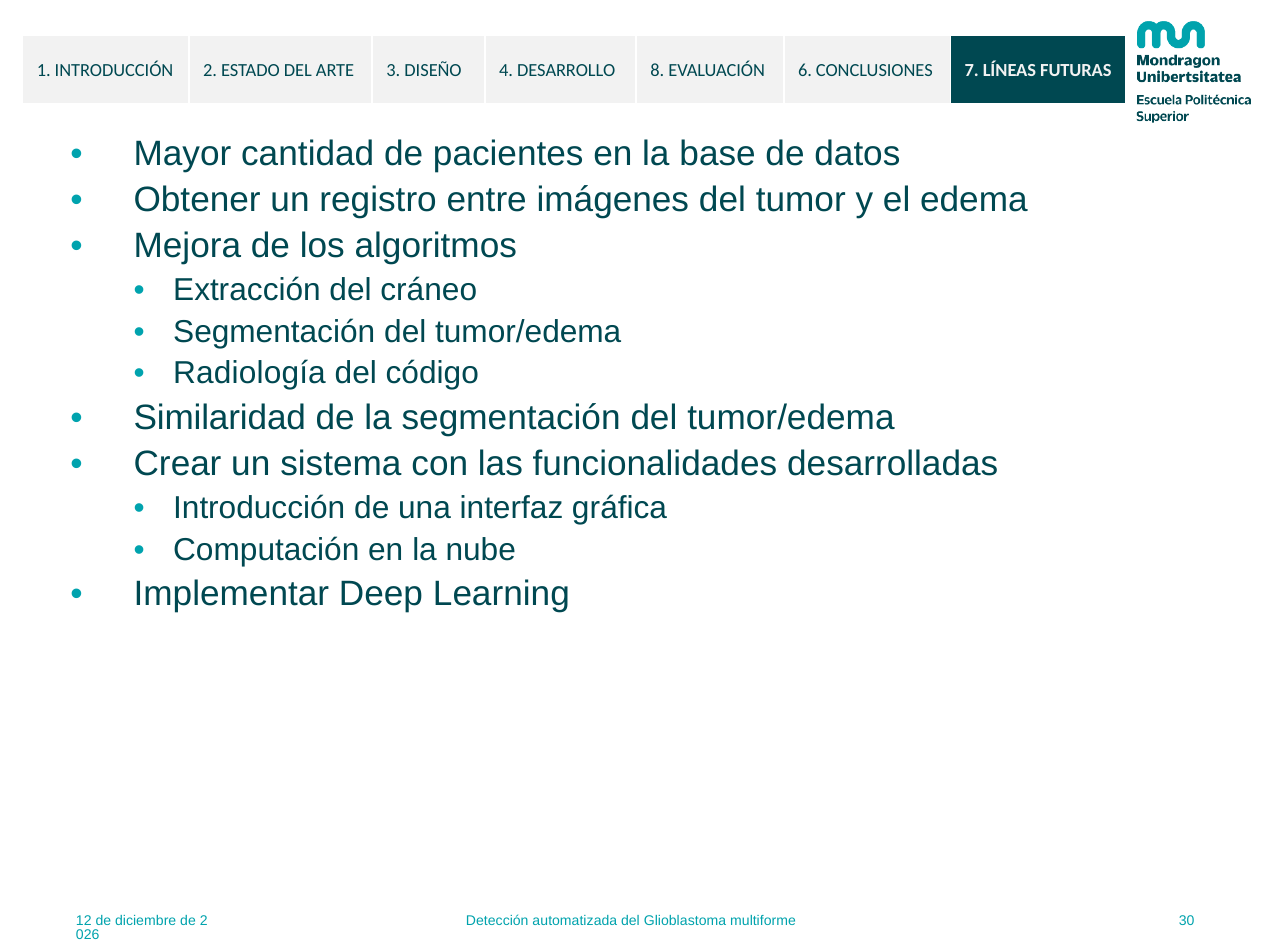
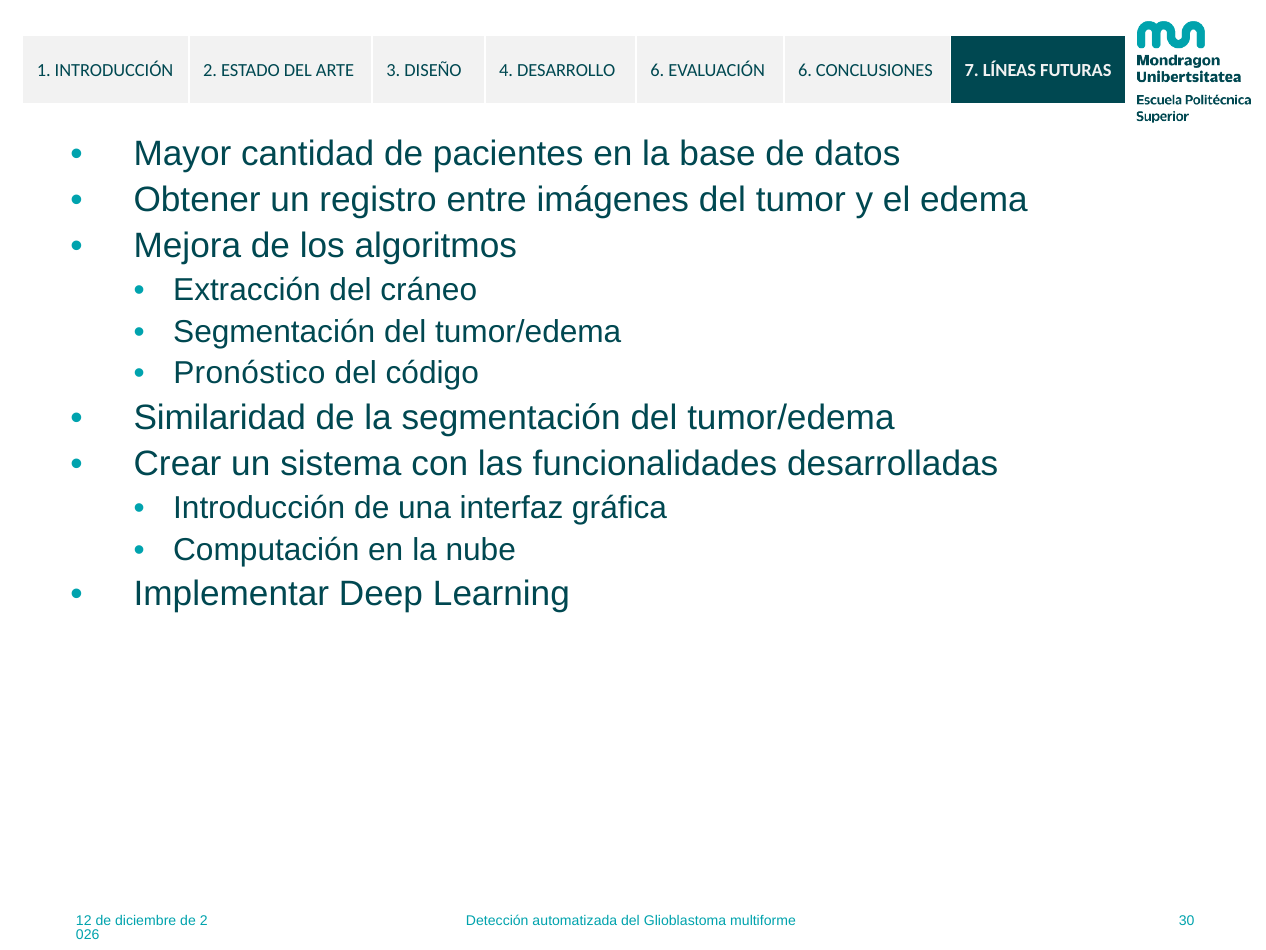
DESARROLLO 8: 8 -> 6
Radiología: Radiología -> Pronóstico
